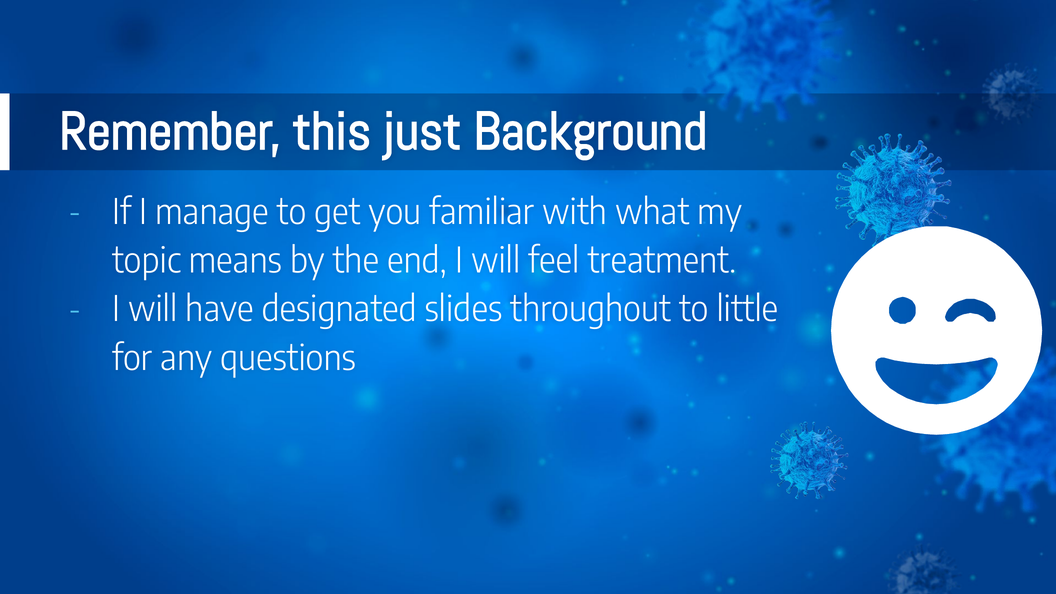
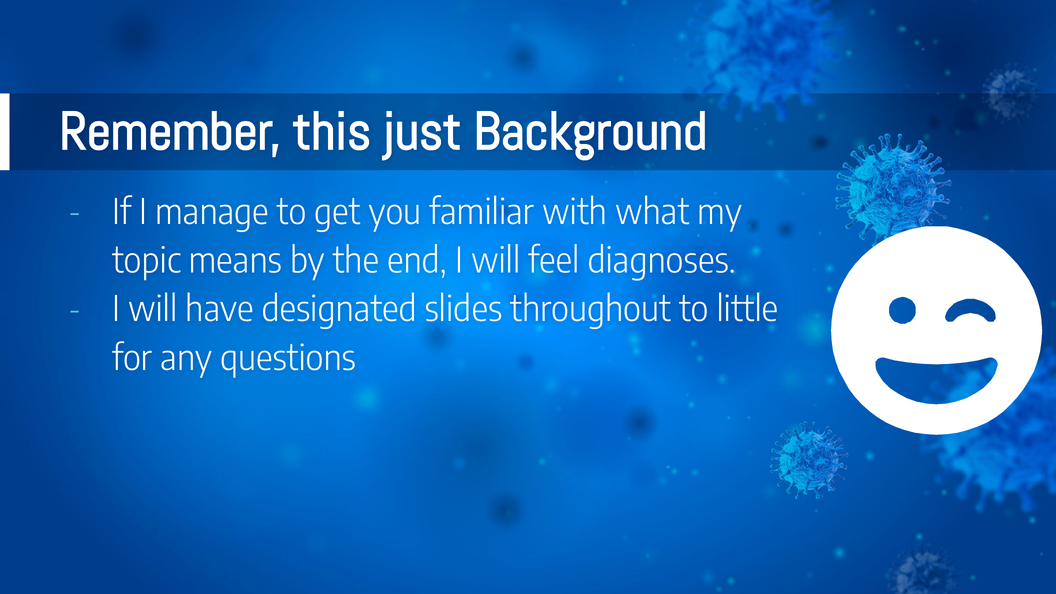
treatment: treatment -> diagnoses
